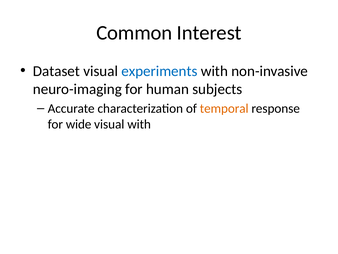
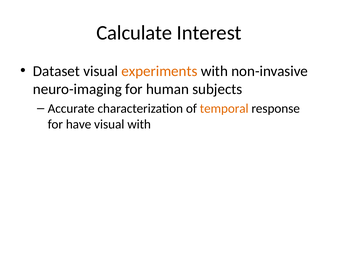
Common: Common -> Calculate
experiments colour: blue -> orange
wide: wide -> have
